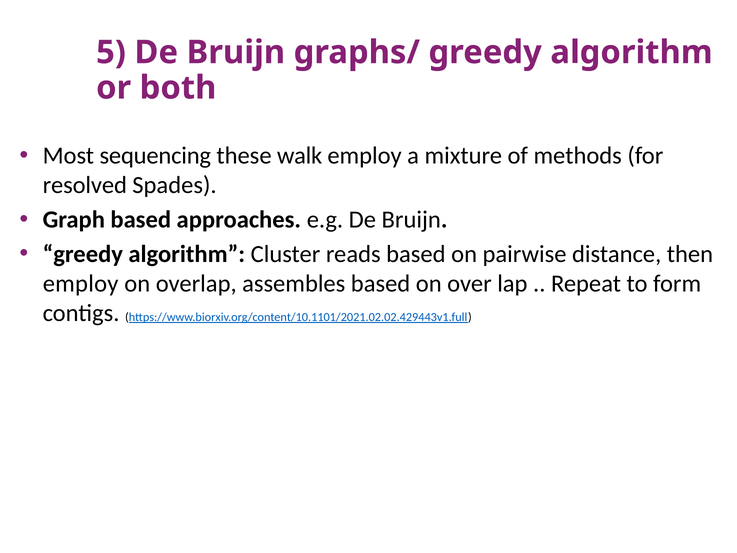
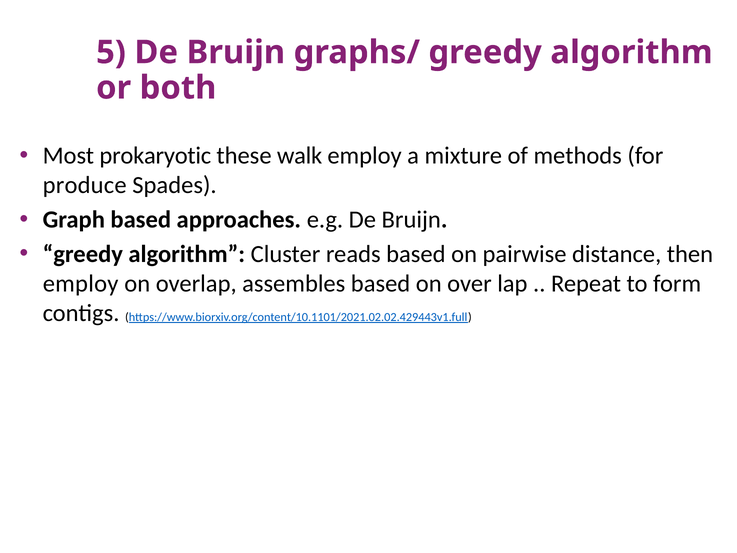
sequencing: sequencing -> prokaryotic
resolved: resolved -> produce
